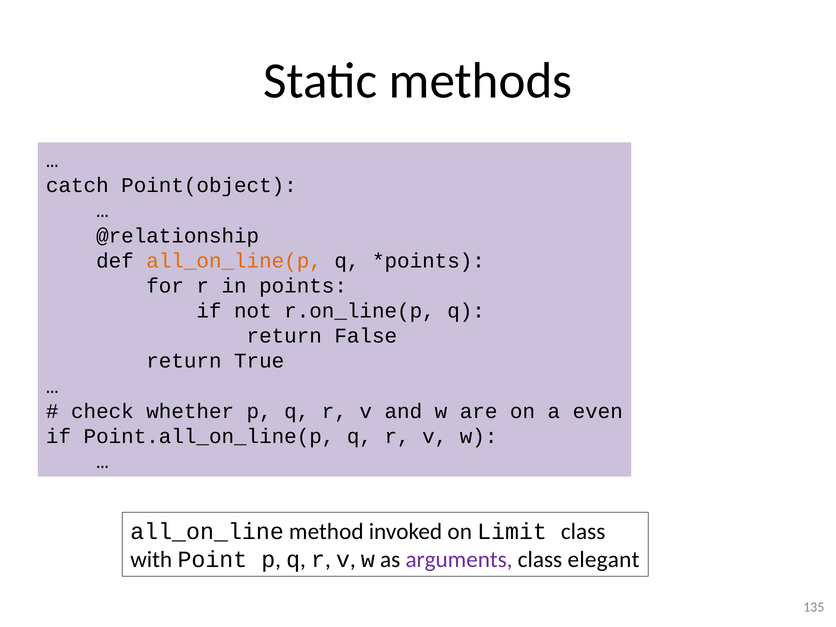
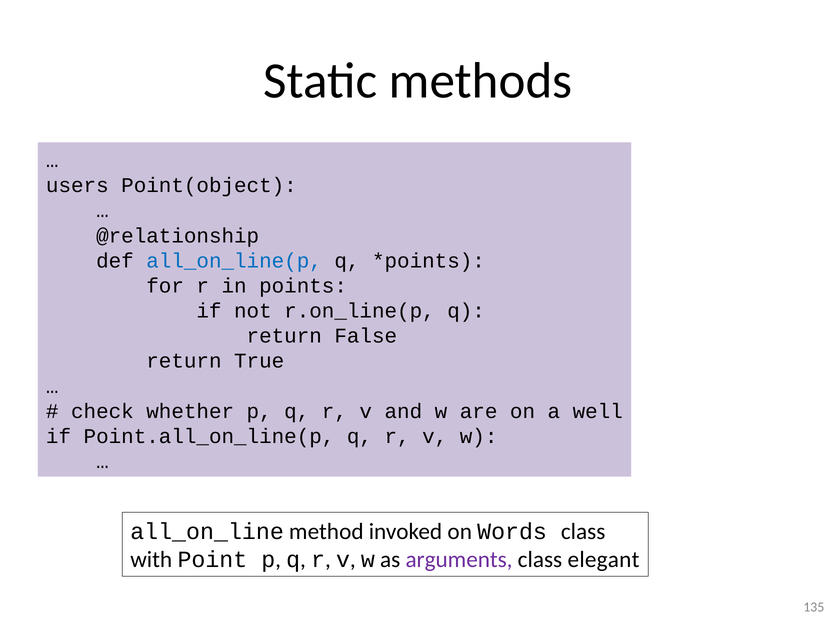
catch: catch -> users
all_on_line(p colour: orange -> blue
even: even -> well
Limit: Limit -> Words
